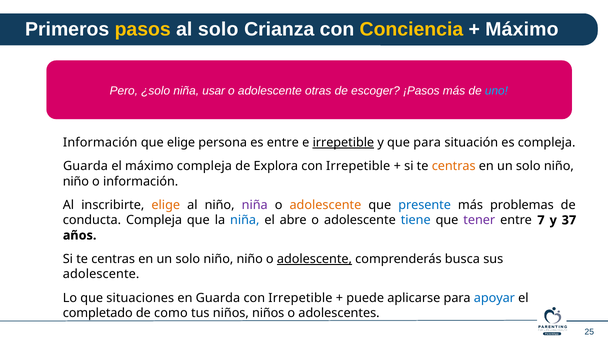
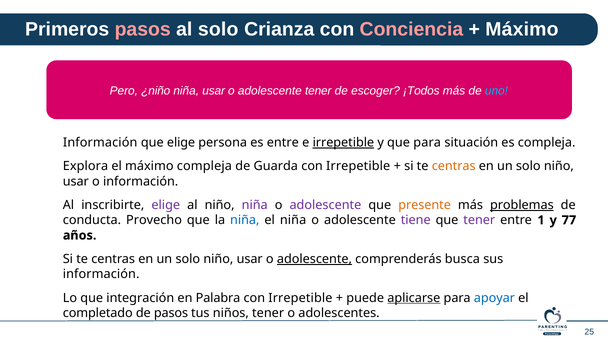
pasos at (143, 29) colour: yellow -> pink
Conciencia colour: yellow -> pink
¿solo: ¿solo -> ¿niño
adolescente otras: otras -> tener
¡Pasos: ¡Pasos -> ¡Todos
Guarda at (85, 166): Guarda -> Explora
Explora: Explora -> Guarda
niño at (76, 181): niño -> usar
elige at (166, 205) colour: orange -> purple
adolescente at (325, 205) colour: orange -> purple
presente colour: blue -> orange
problemas underline: none -> present
conducta Compleja: Compleja -> Provecho
el abre: abre -> niña
tiene colour: blue -> purple
7: 7 -> 1
37: 37 -> 77
niño at (250, 259): niño -> usar
adolescente at (101, 274): adolescente -> información
situaciones: situaciones -> integración
en Guarda: Guarda -> Palabra
aplicarse underline: none -> present
de como: como -> pasos
niños niños: niños -> tener
